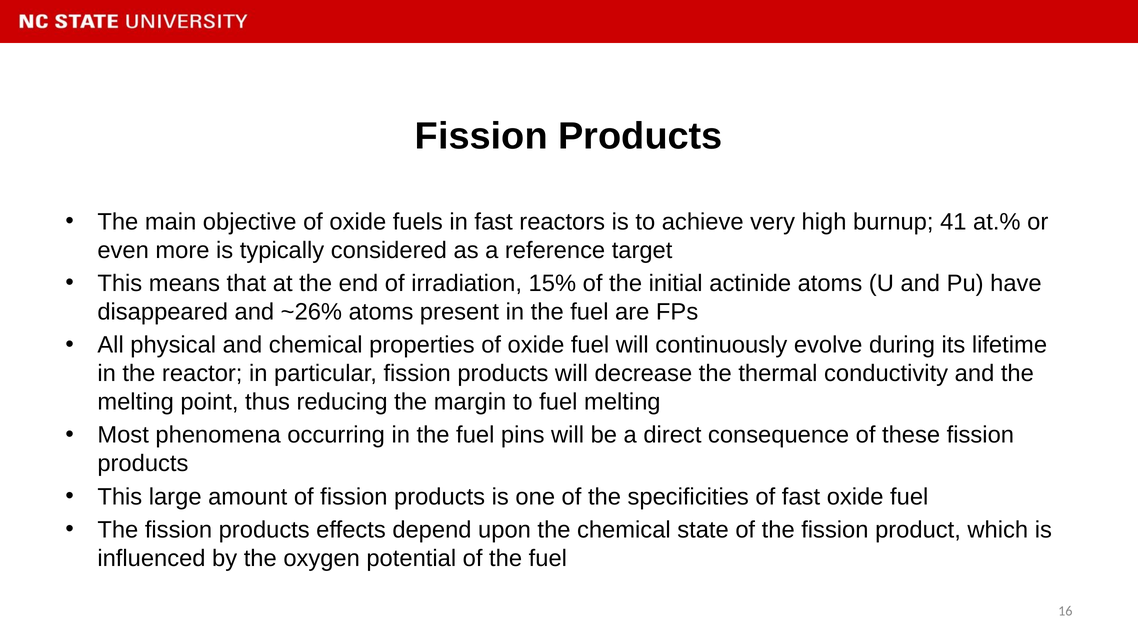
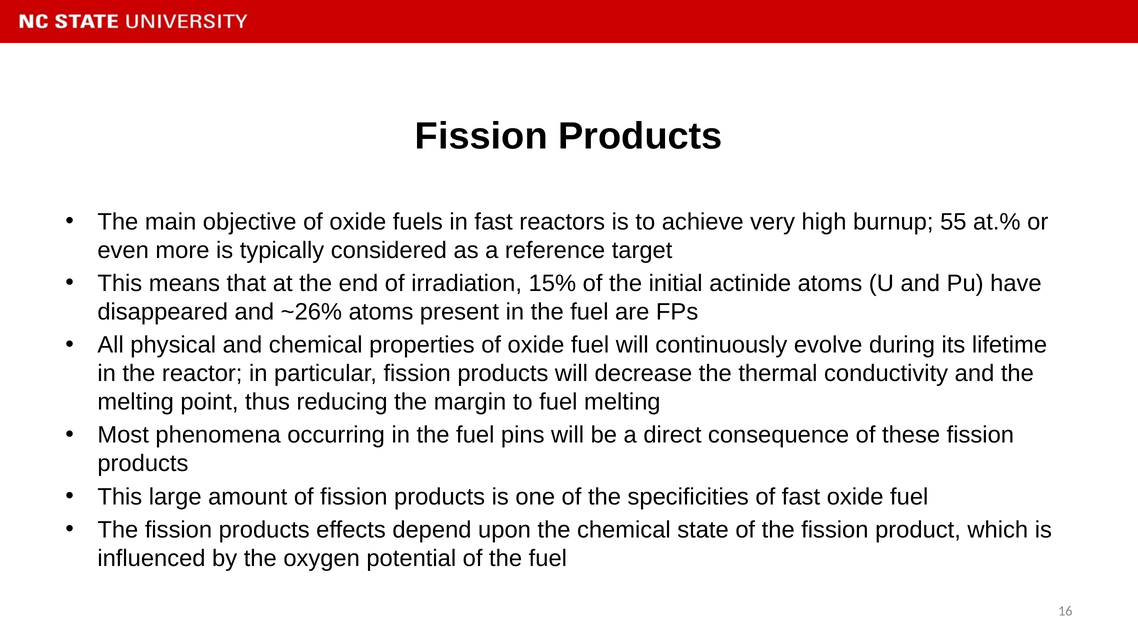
41: 41 -> 55
